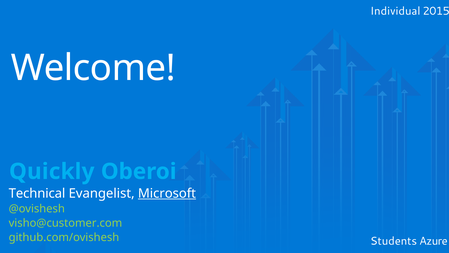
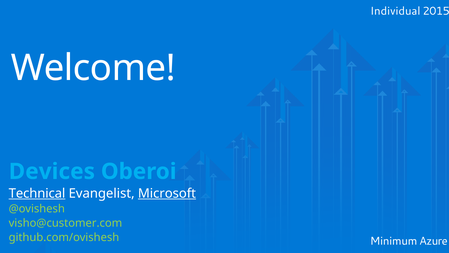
Quickly: Quickly -> Devices
Technical underline: none -> present
Students: Students -> Minimum
